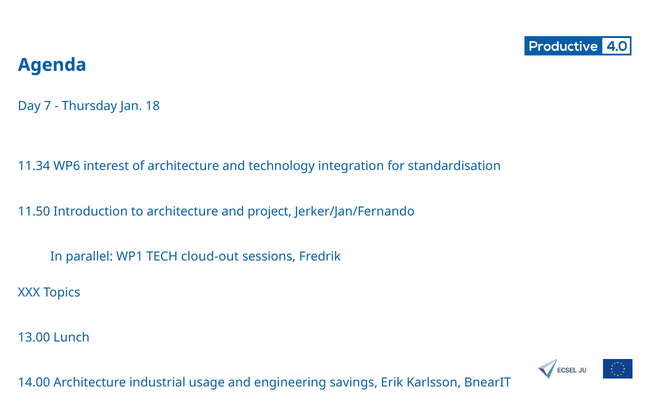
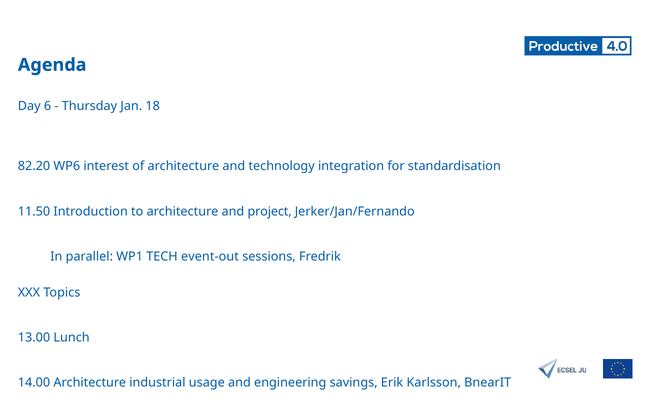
7: 7 -> 6
11.34: 11.34 -> 82.20
cloud-out: cloud-out -> event-out
